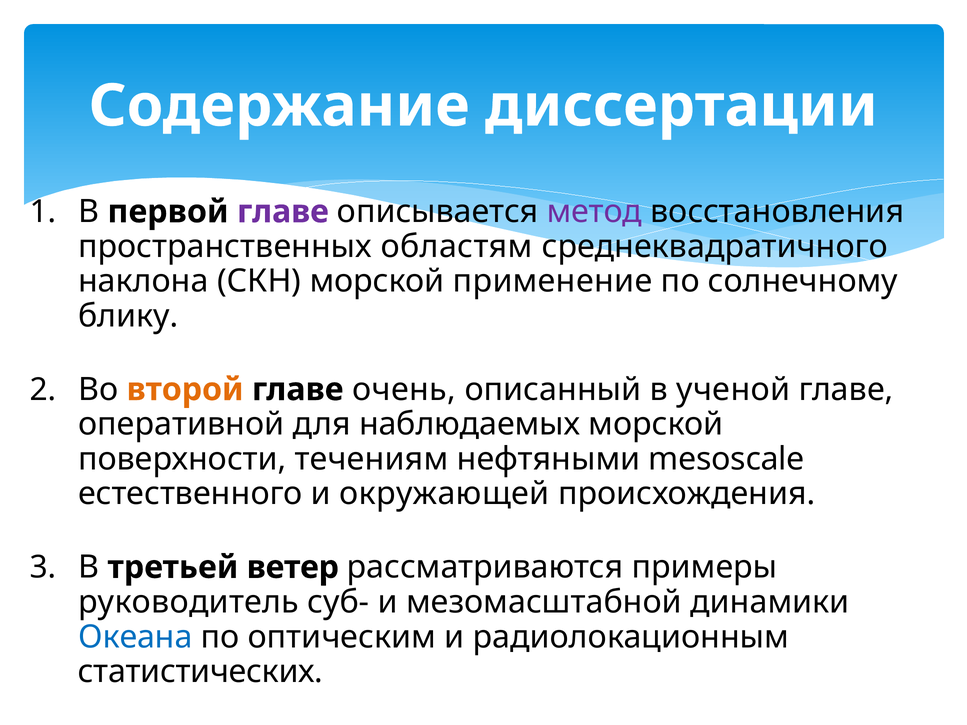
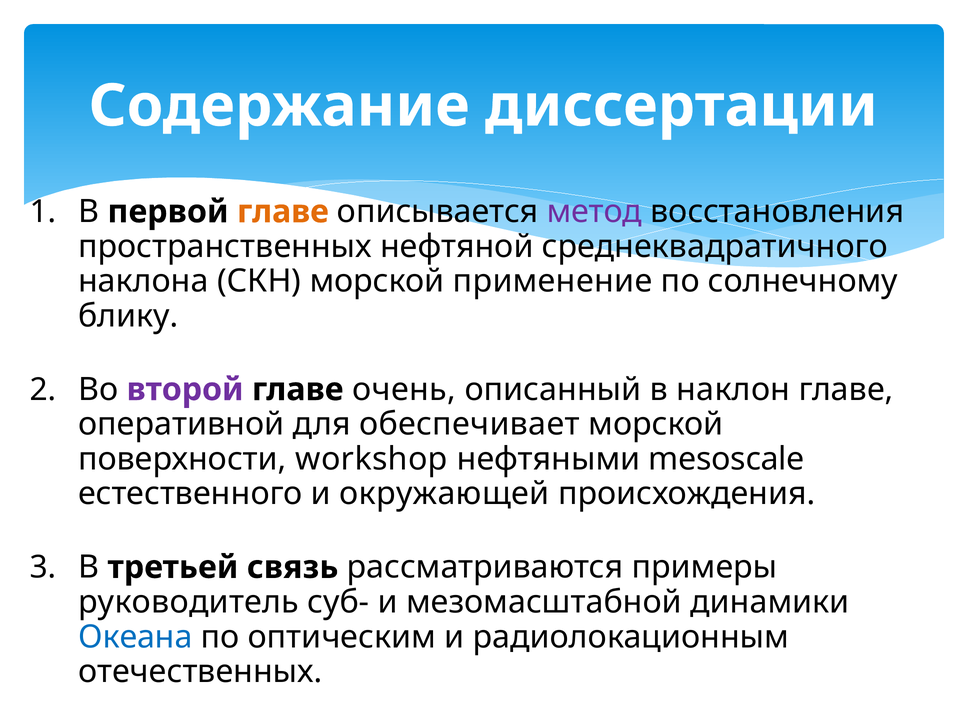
главе at (283, 212) colour: purple -> orange
областям: областям -> нефтяной
второй colour: orange -> purple
ученой: ученой -> наклон
наблюдаемых: наблюдаемых -> обеспечивает
течениям: течениям -> workshop
ветер: ветер -> связь
статистических: статистических -> отечественных
